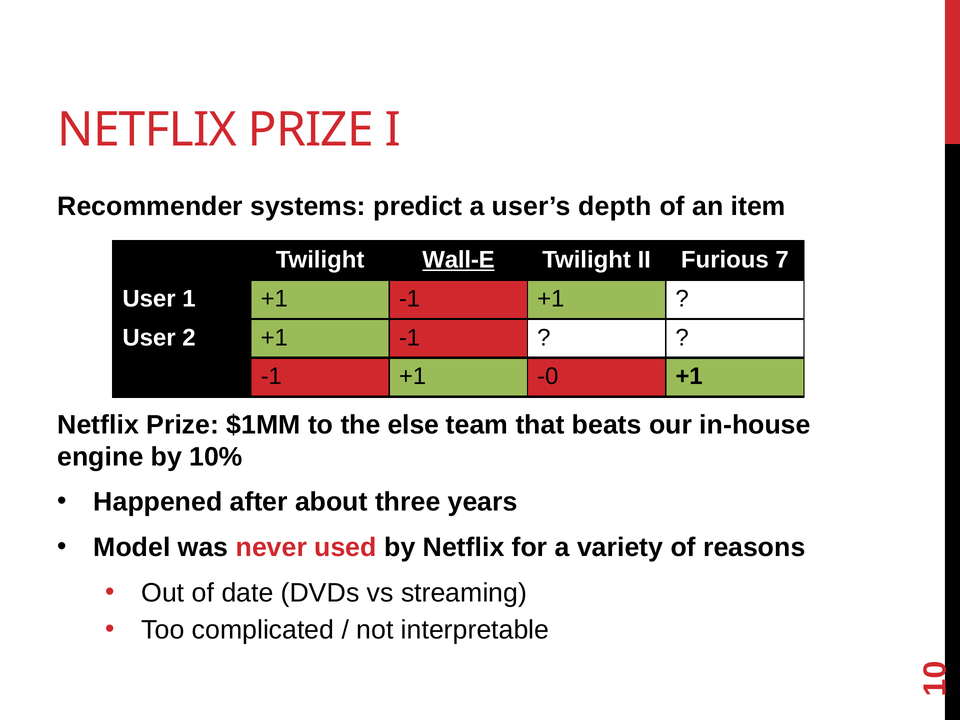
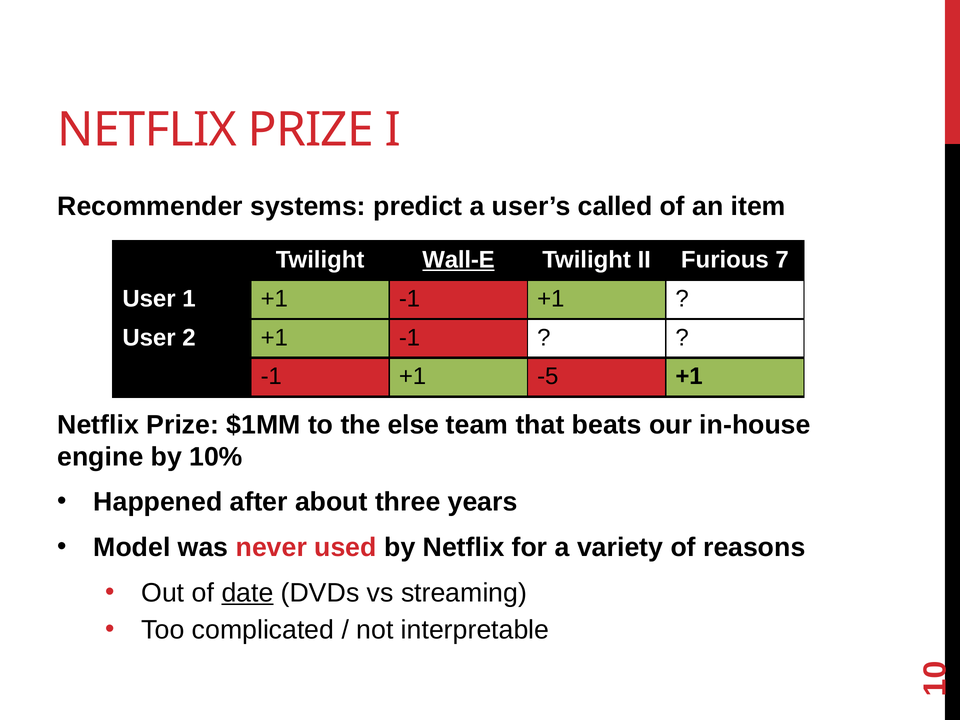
depth: depth -> called
-0: -0 -> -5
date underline: none -> present
